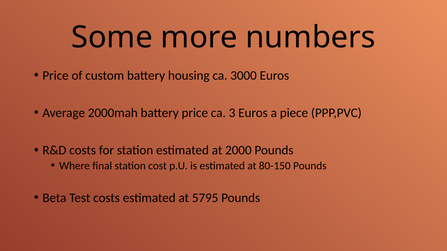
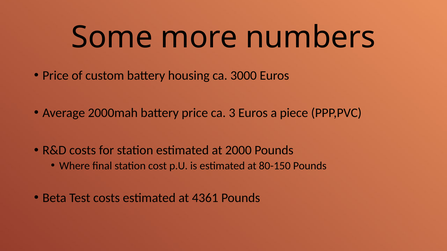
5795: 5795 -> 4361
